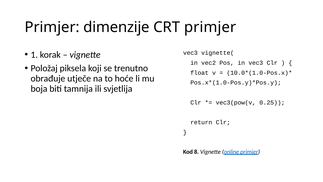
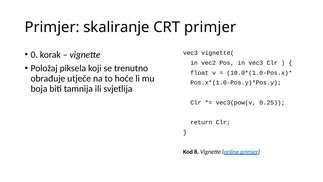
dimenzije: dimenzije -> skaliranje
1: 1 -> 0
